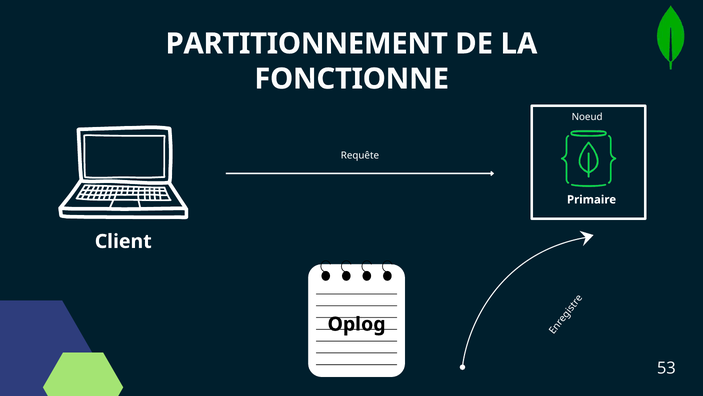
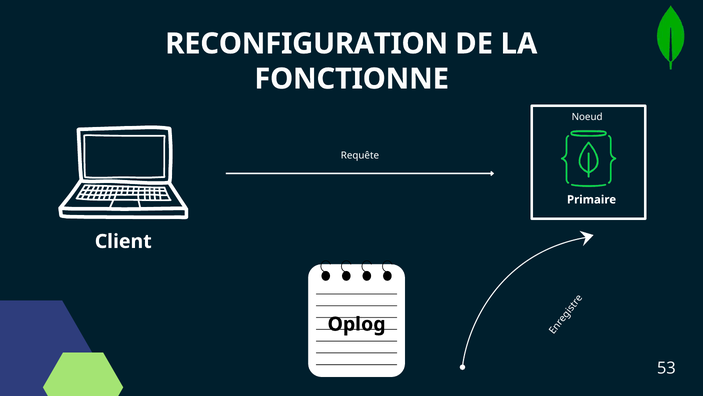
PARTITIONNEMENT: PARTITIONNEMENT -> RECONFIGURATION
